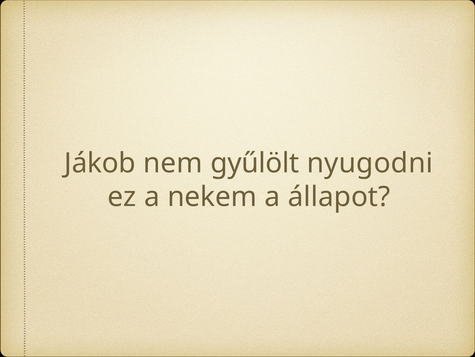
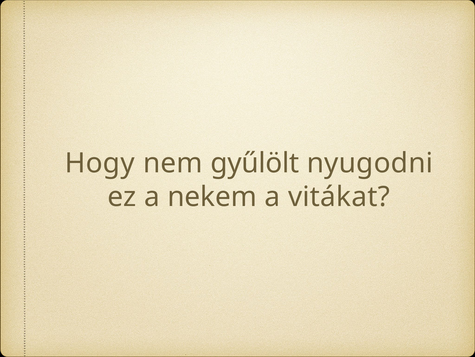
Jákob: Jákob -> Hogy
állapot: állapot -> vitákat
